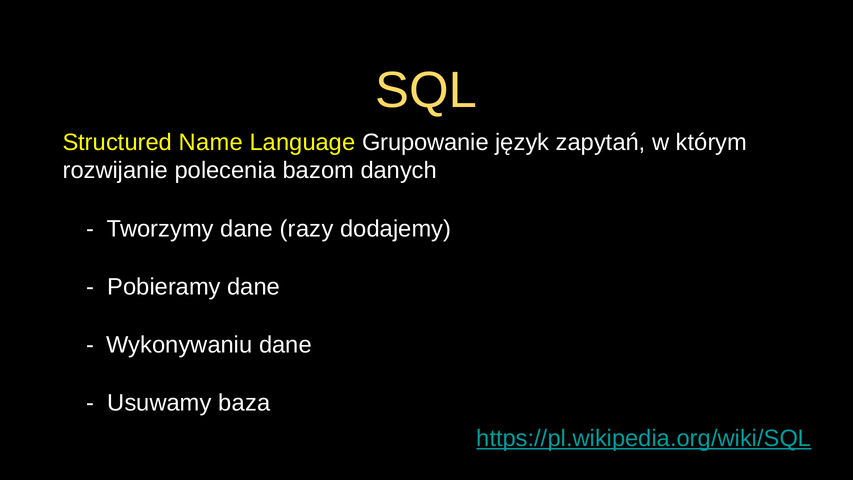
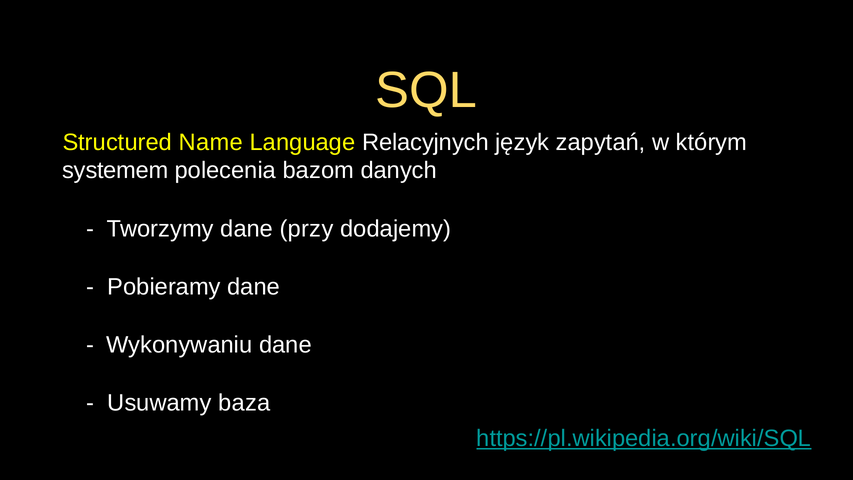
Grupowanie: Grupowanie -> Relacyjnych
rozwijanie: rozwijanie -> systemem
razy: razy -> przy
